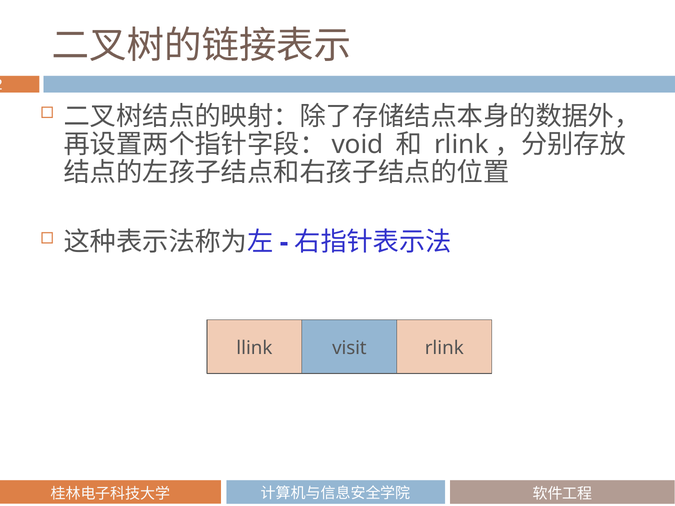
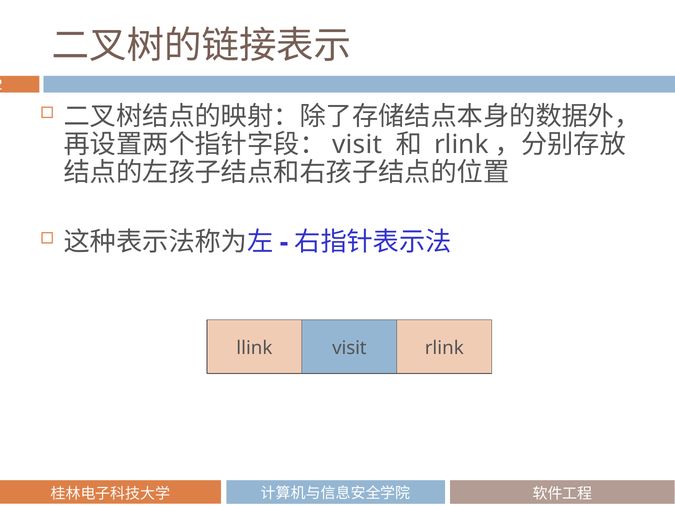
void at (358, 145): void -> visit
